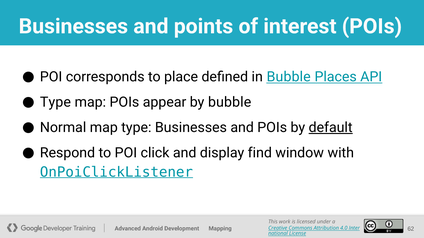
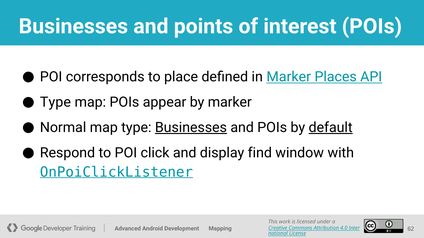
in Bubble: Bubble -> Marker
by bubble: bubble -> marker
Businesses at (191, 128) underline: none -> present
